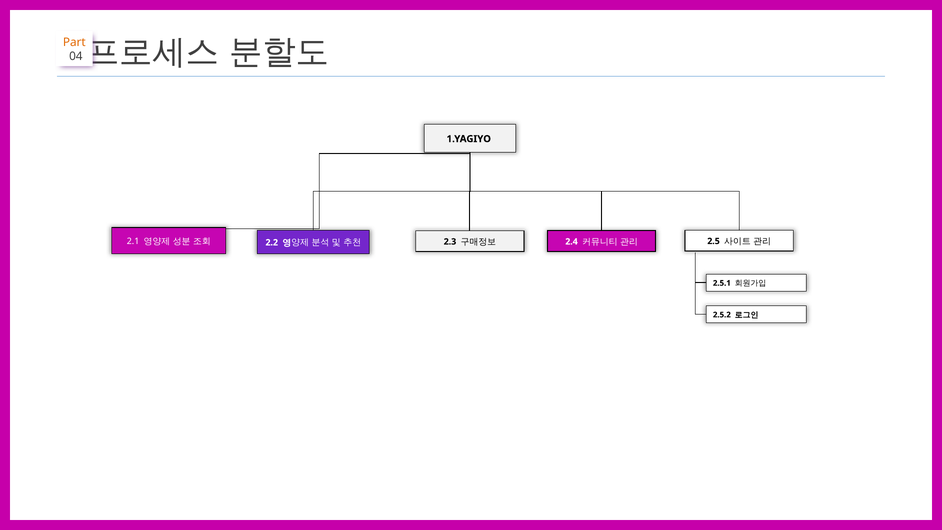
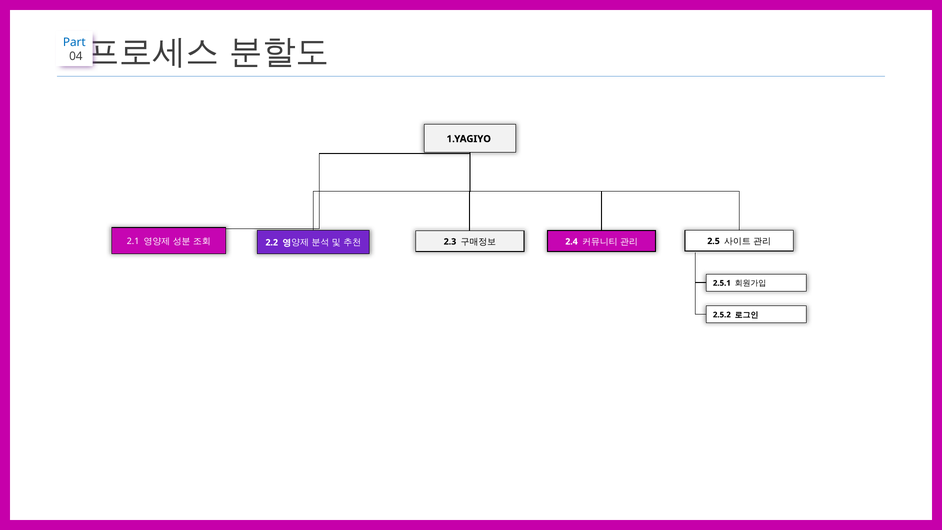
Part colour: orange -> blue
